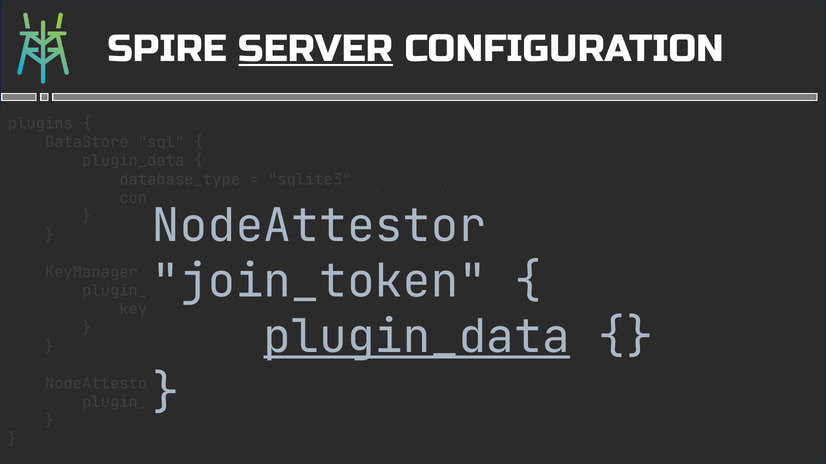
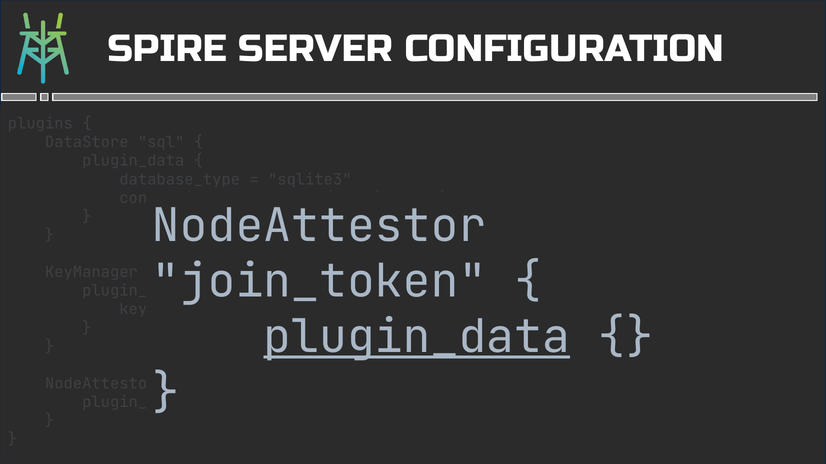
SERVER underline: present -> none
